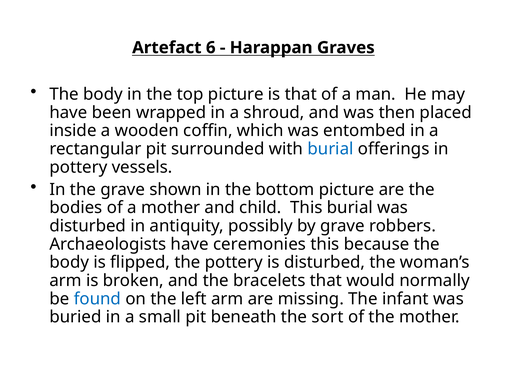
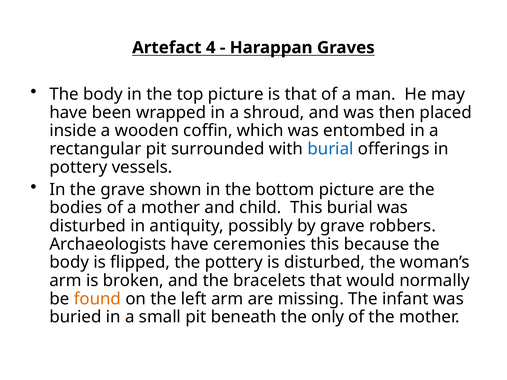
6: 6 -> 4
found colour: blue -> orange
sort: sort -> only
